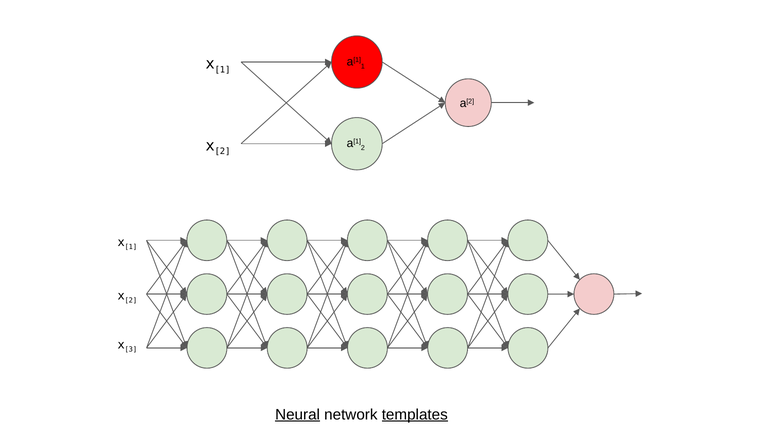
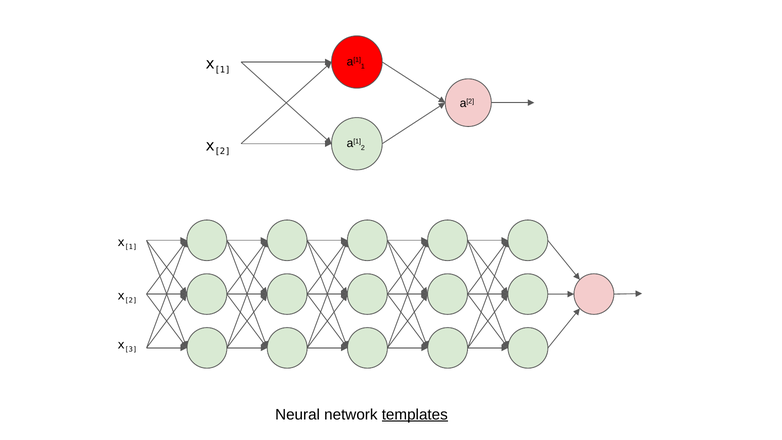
Neural underline: present -> none
